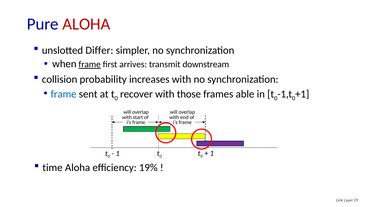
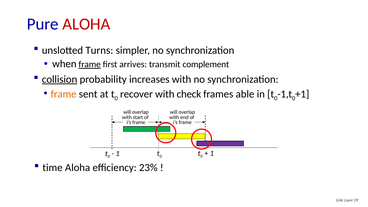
Differ: Differ -> Turns
downstream: downstream -> complement
collision underline: none -> present
frame at (64, 94) colour: blue -> orange
those: those -> check
19%: 19% -> 23%
